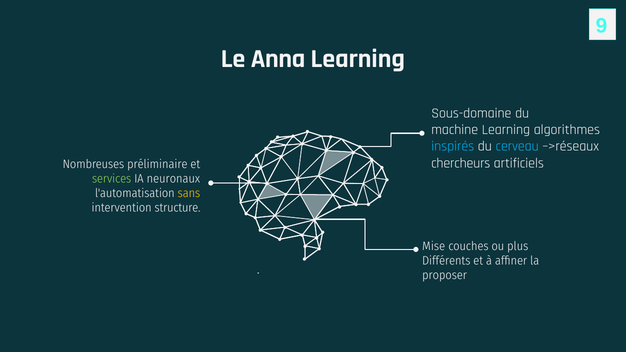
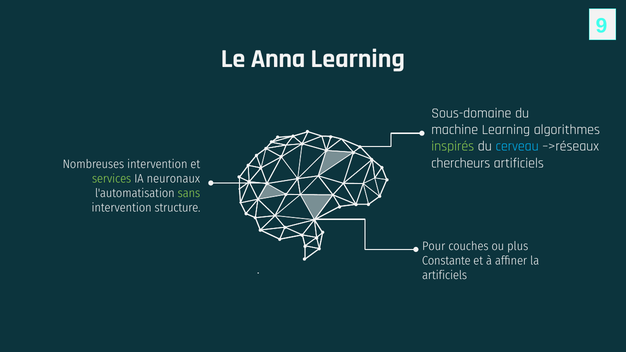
inspirés colour: light blue -> light green
Nombreuses préliminaire: préliminaire -> intervention
sans colour: yellow -> light green
Mise: Mise -> Pour
Différents: Différents -> Constante
proposer at (445, 275): proposer -> artificiels
